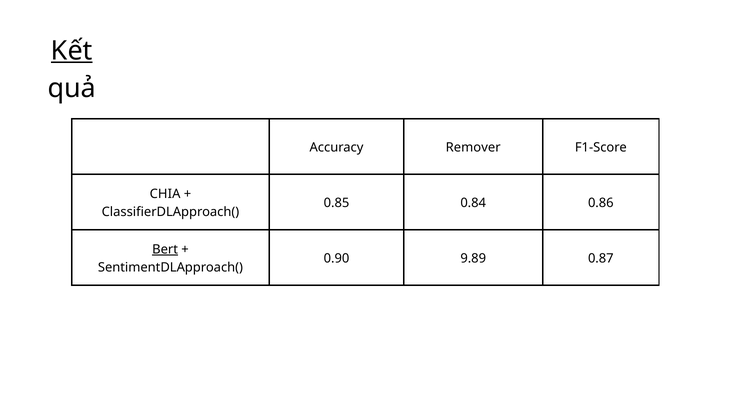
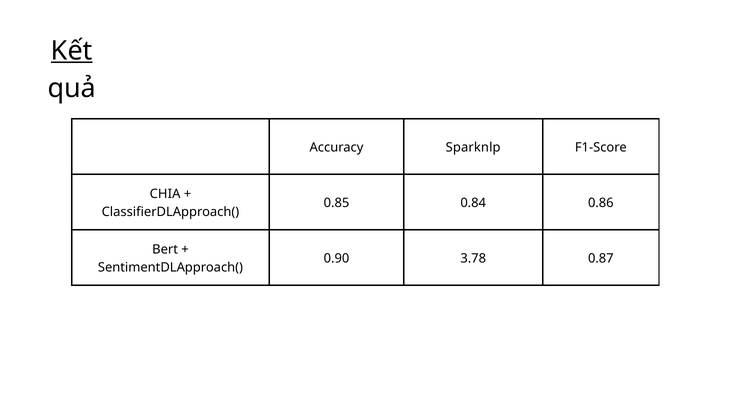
Remover: Remover -> Sparknlp
Bert underline: present -> none
9.89: 9.89 -> 3.78
